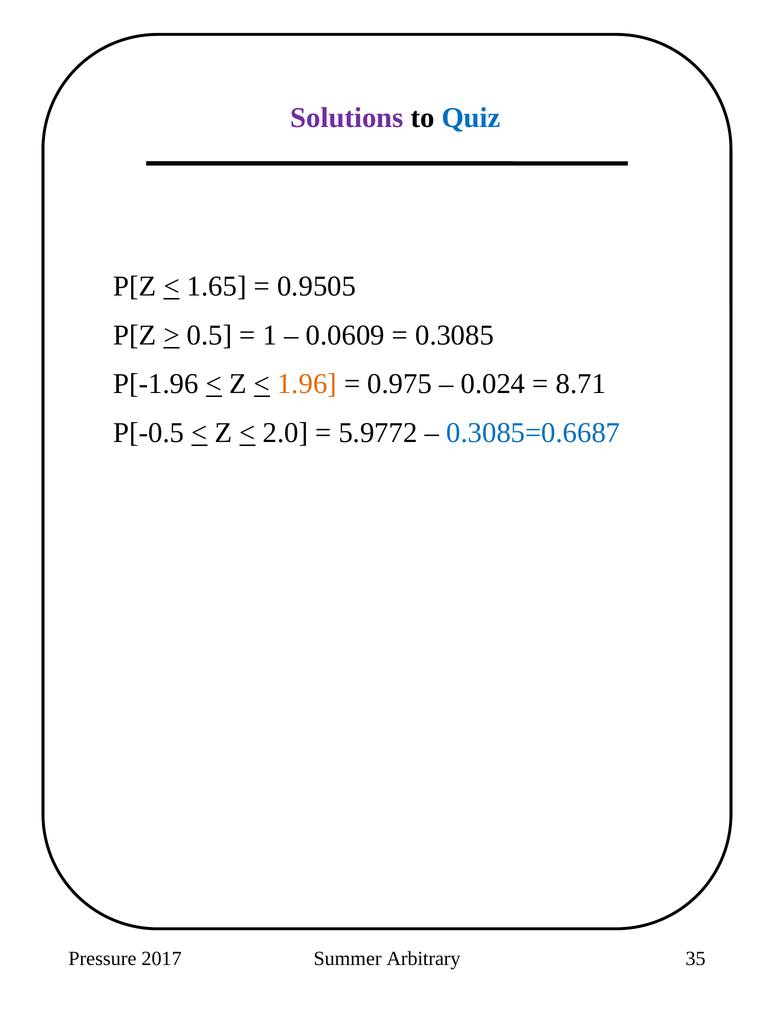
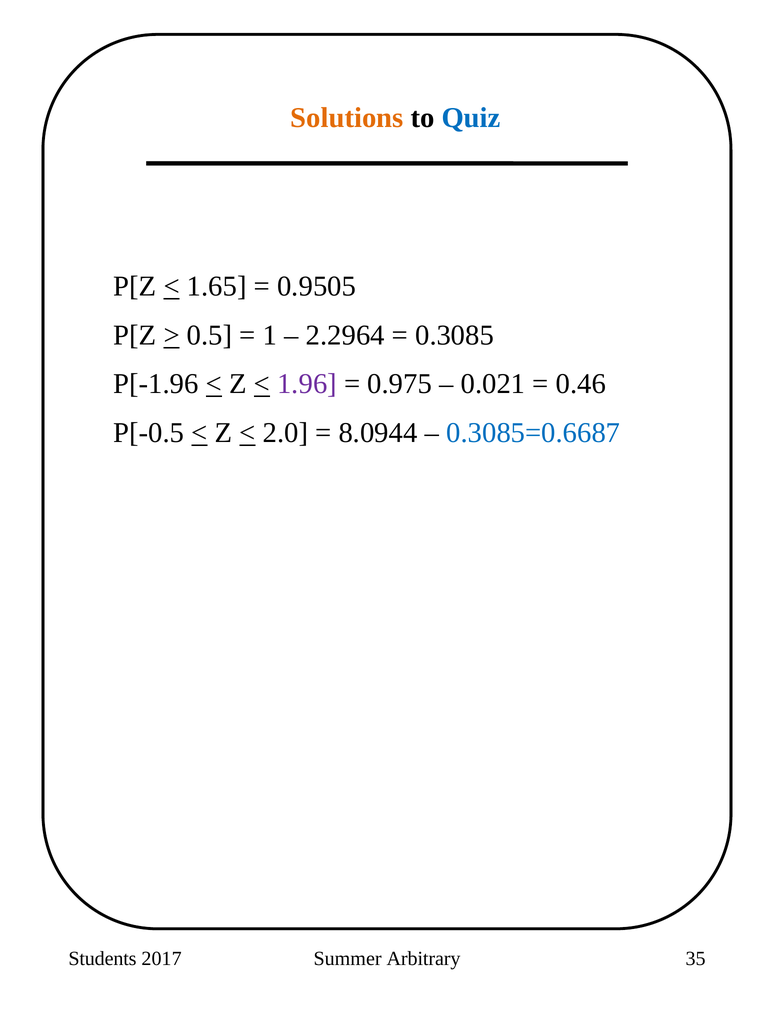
Solutions colour: purple -> orange
0.0609: 0.0609 -> 2.2964
1.96 colour: orange -> purple
0.024: 0.024 -> 0.021
8.71: 8.71 -> 0.46
5.9772: 5.9772 -> 8.0944
Pressure: Pressure -> Students
